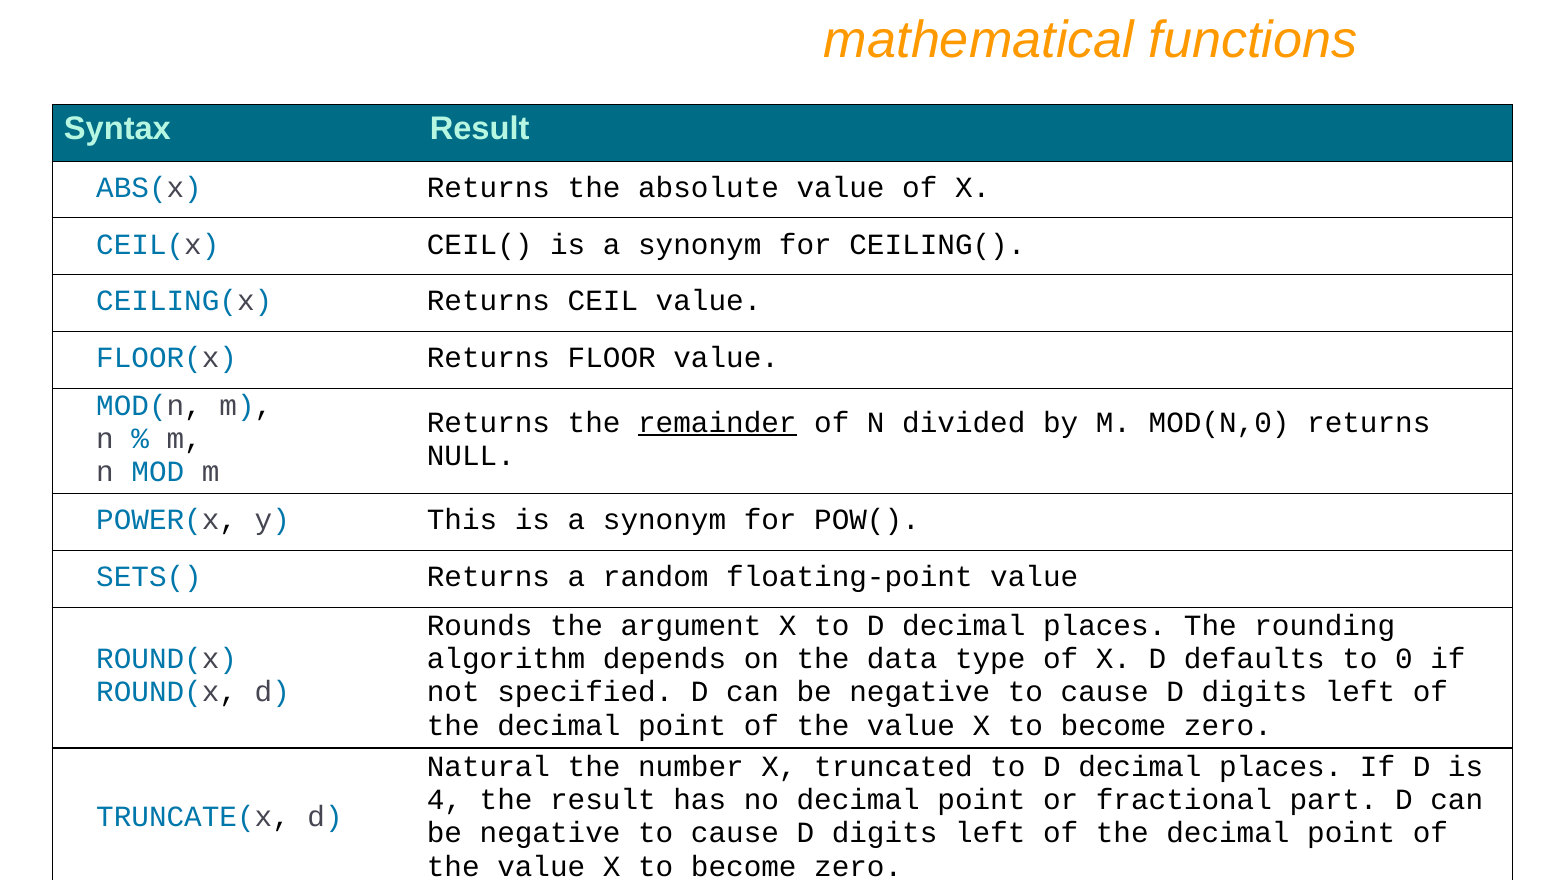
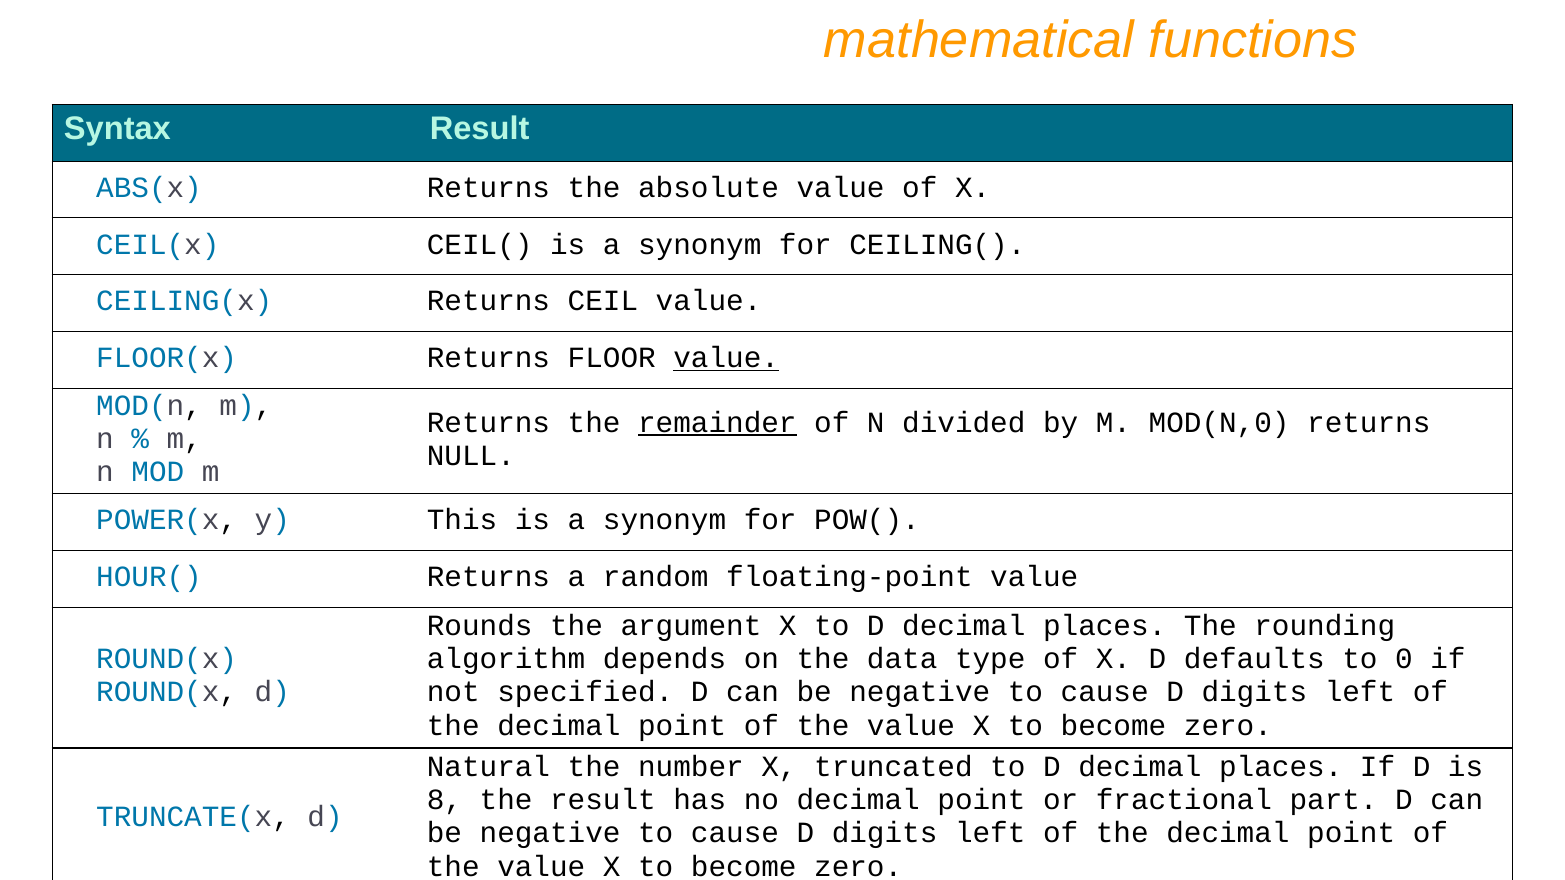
value at (726, 358) underline: none -> present
SETS(: SETS( -> HOUR(
4: 4 -> 8
